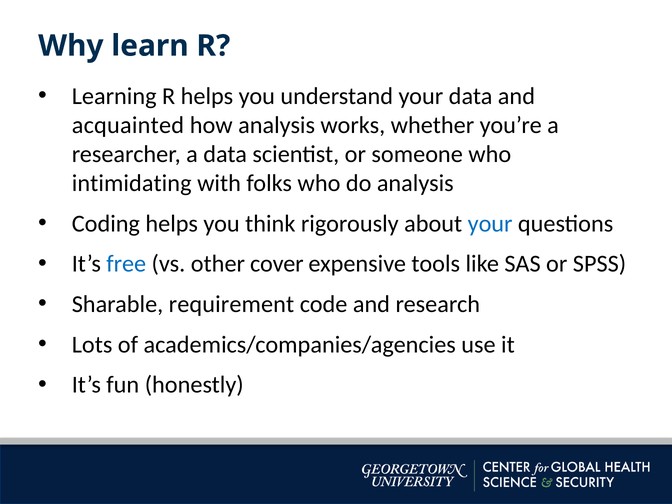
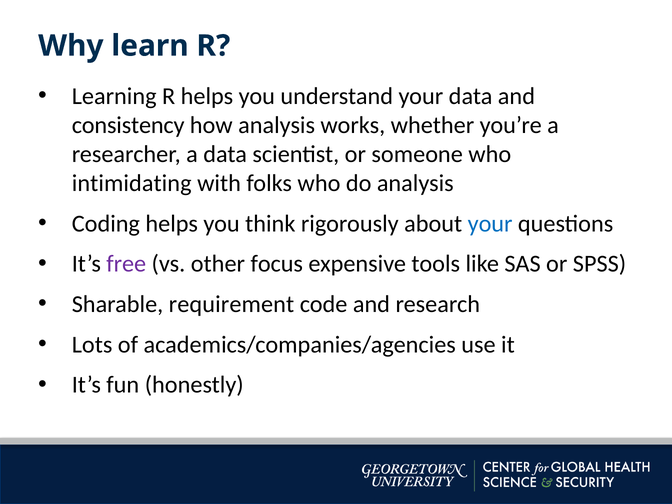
acquainted: acquainted -> consistency
free colour: blue -> purple
cover: cover -> focus
